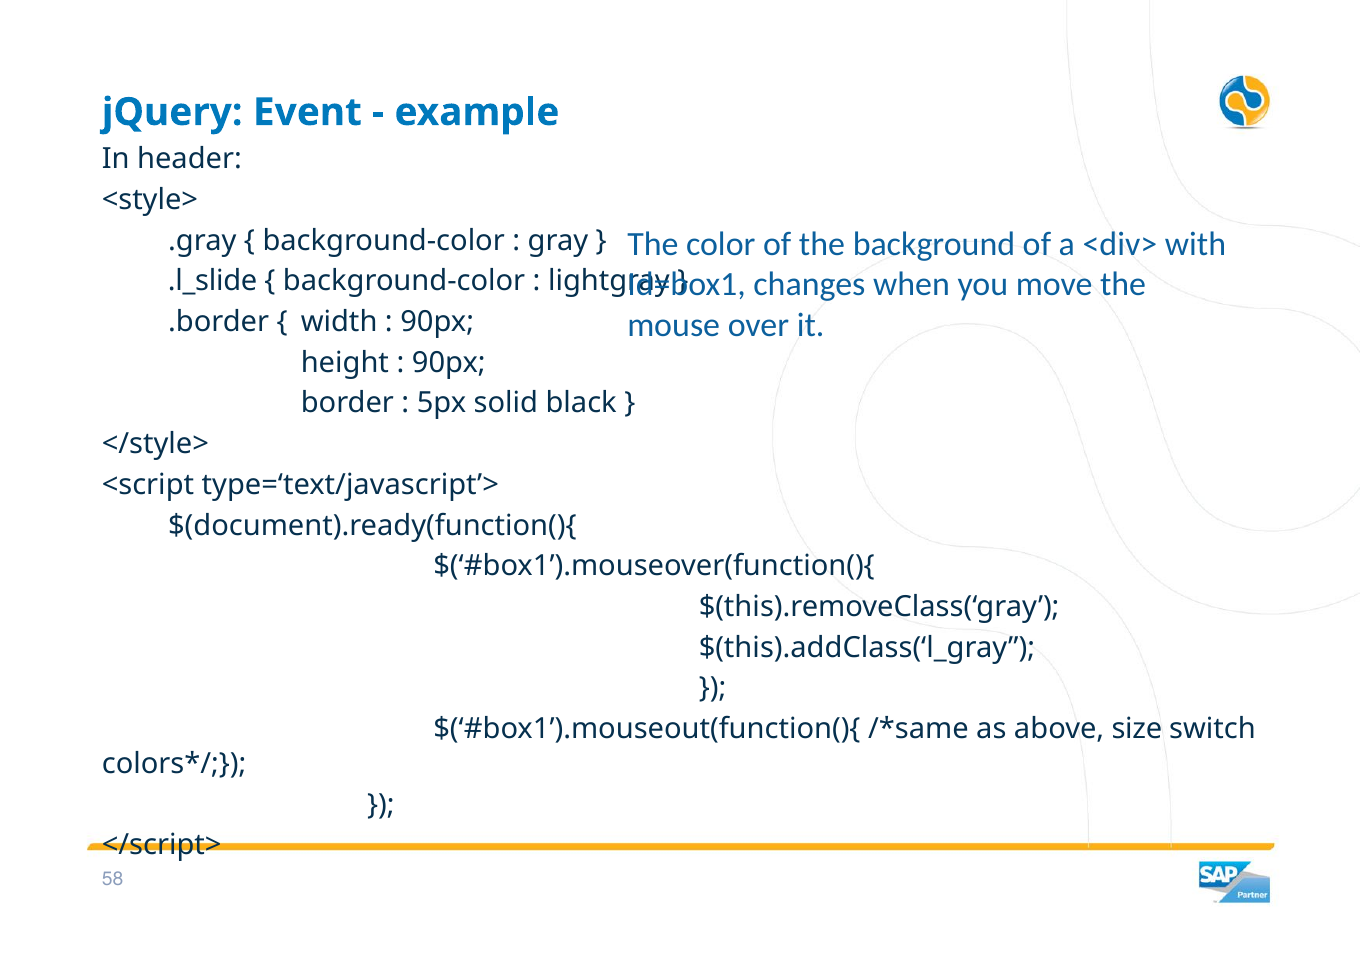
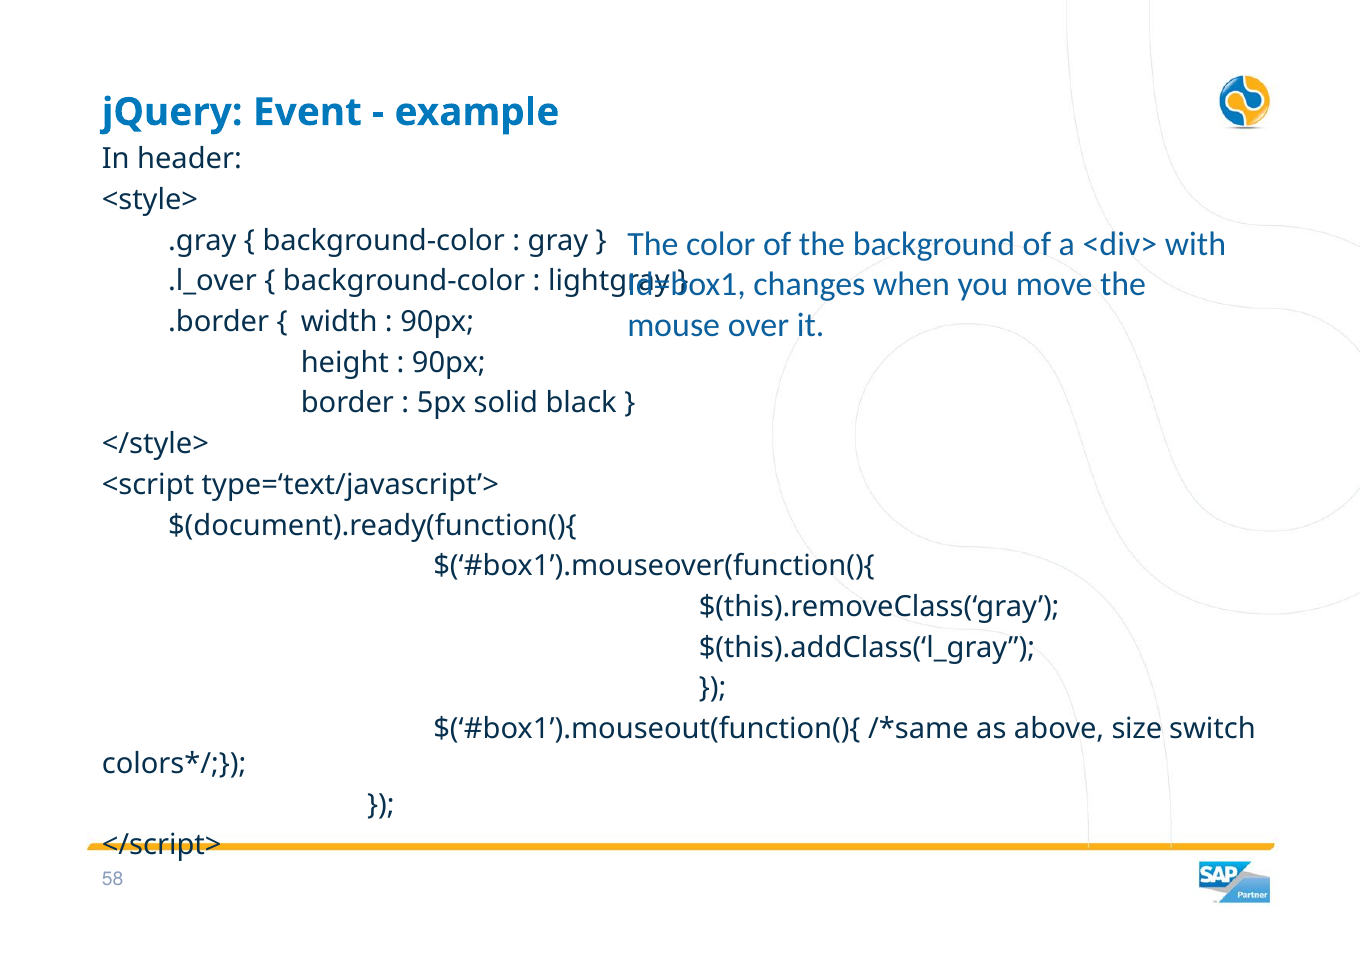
.l_slide: .l_slide -> .l_over
